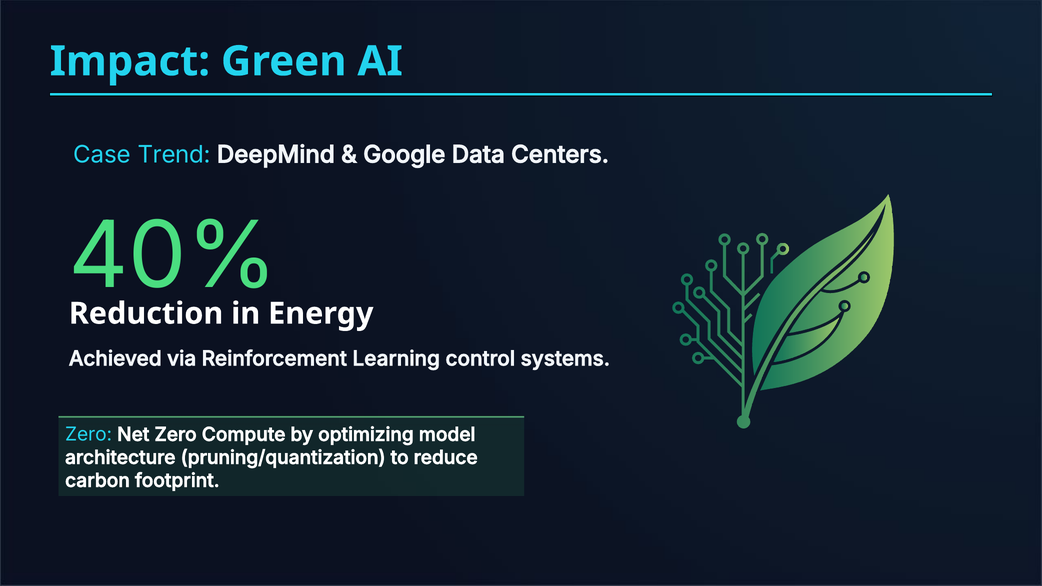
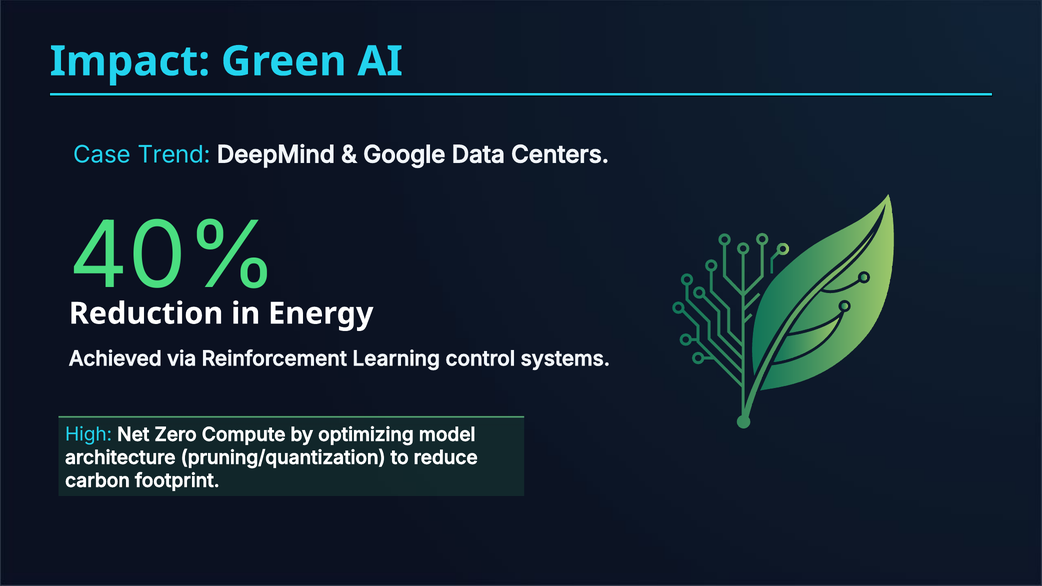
Zero at (89, 435): Zero -> High
